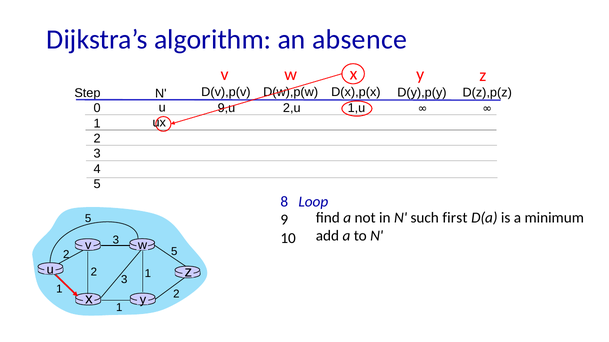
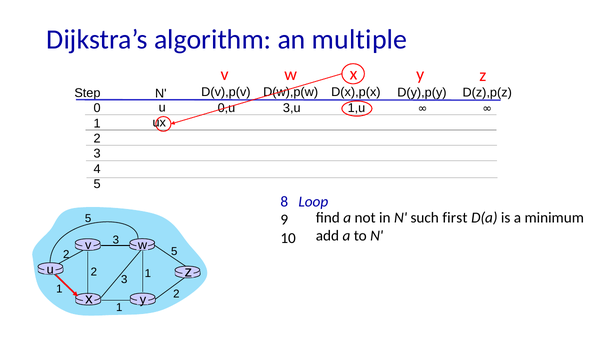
absence: absence -> multiple
2,u: 2,u -> 3,u
9,u: 9,u -> 0,u
